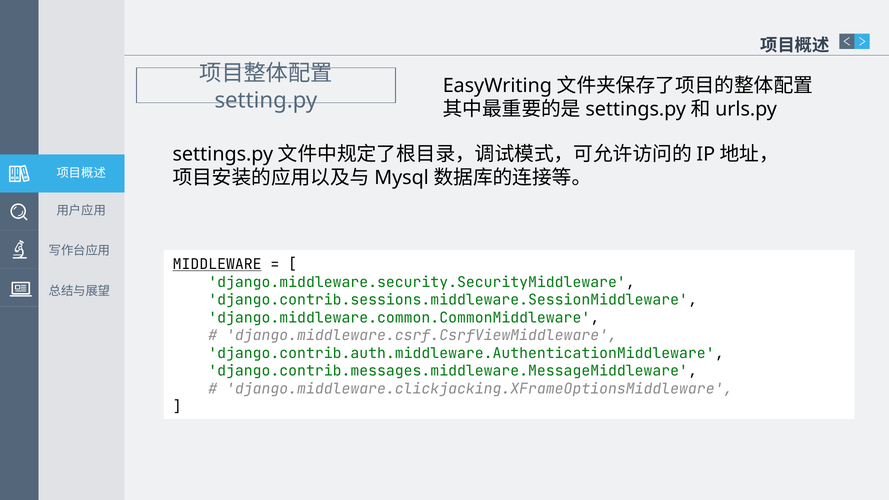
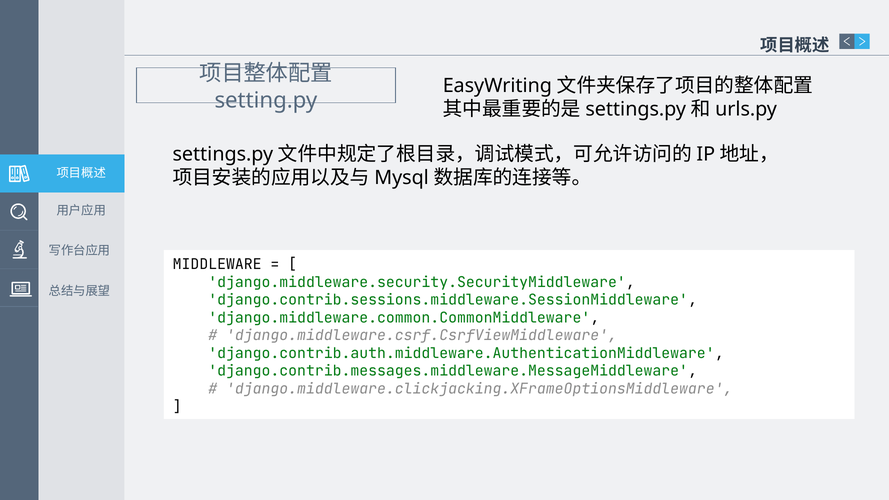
MIDDLEWARE underline: present -> none
